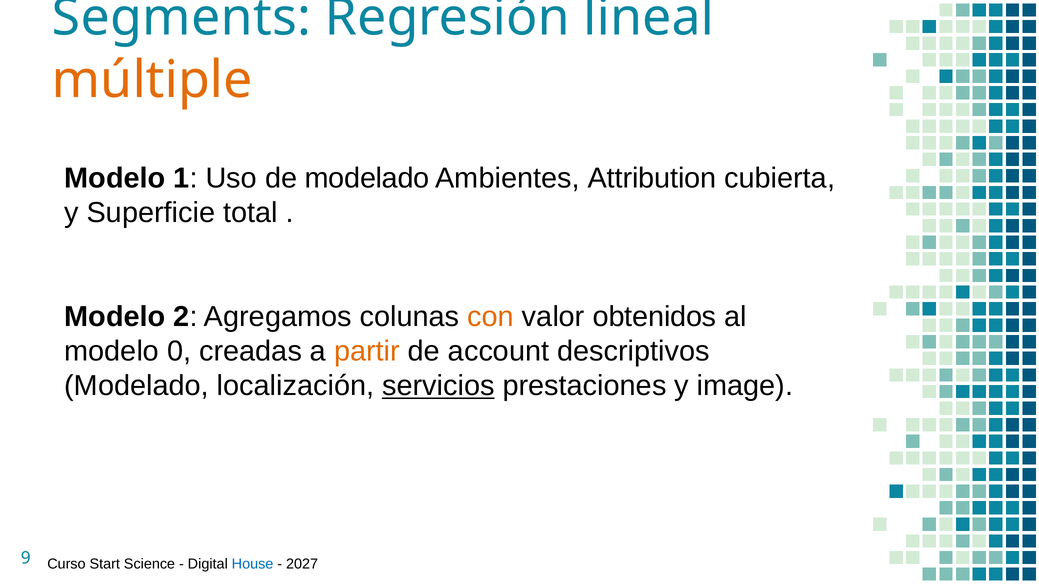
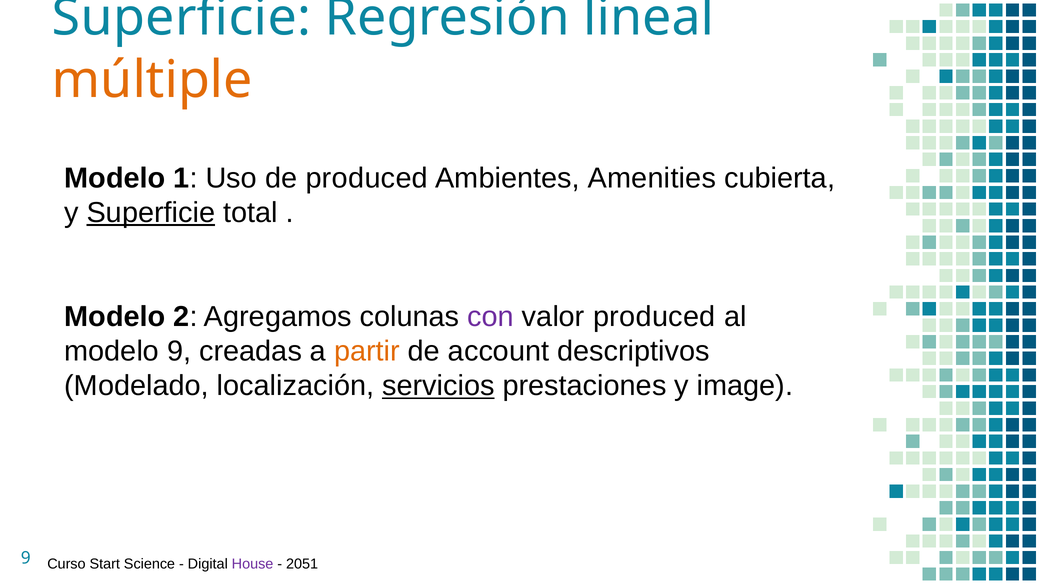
Segments at (182, 18): Segments -> Superficie
de modelado: modelado -> produced
Attribution: Attribution -> Amenities
Superficie at (151, 213) underline: none -> present
con colour: orange -> purple
valor obtenidos: obtenidos -> produced
modelo 0: 0 -> 9
House colour: blue -> purple
2027: 2027 -> 2051
